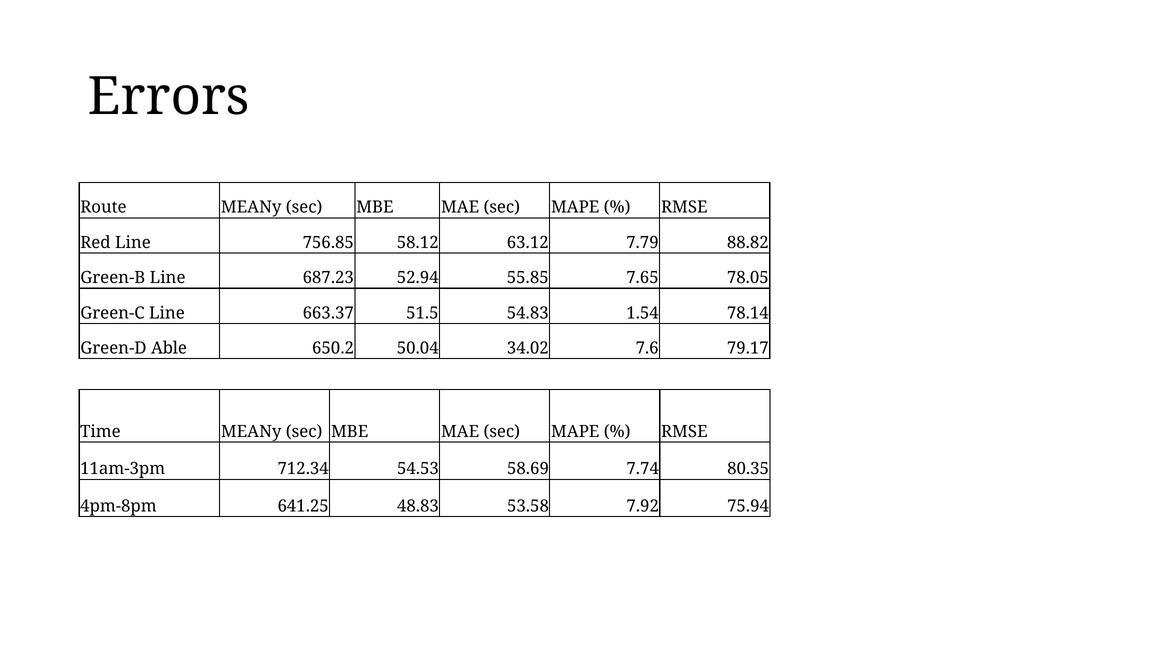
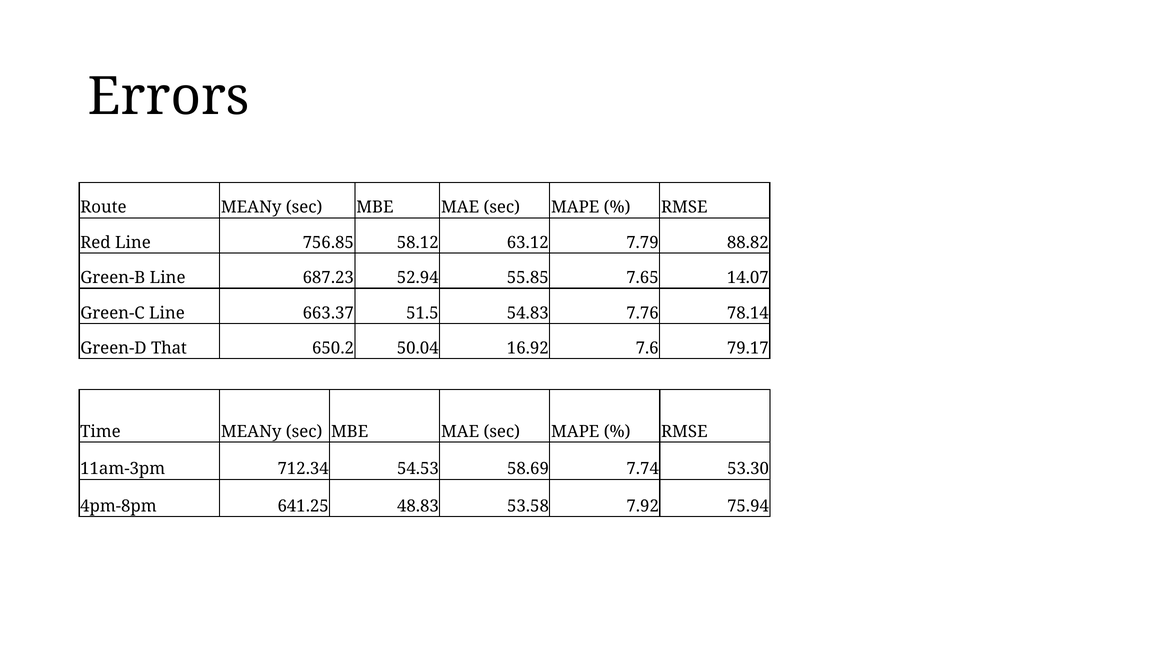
78.05: 78.05 -> 14.07
1.54: 1.54 -> 7.76
Able: Able -> That
34.02: 34.02 -> 16.92
80.35: 80.35 -> 53.30
